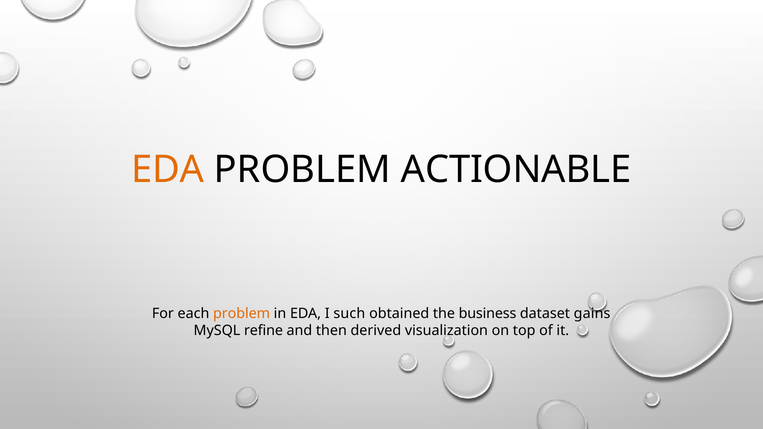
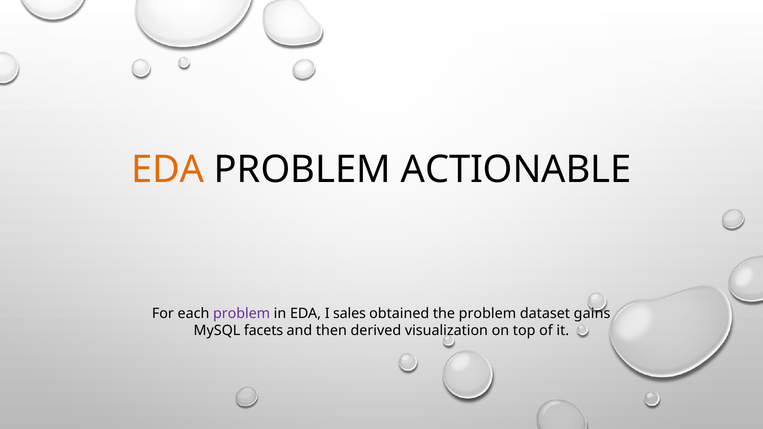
problem at (242, 314) colour: orange -> purple
such: such -> sales
the business: business -> problem
refine: refine -> facets
